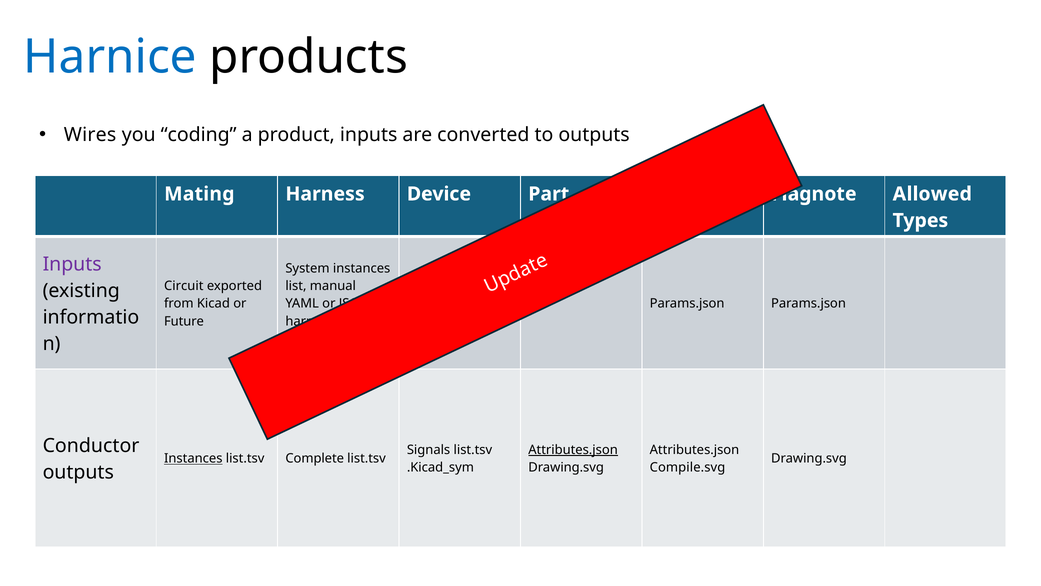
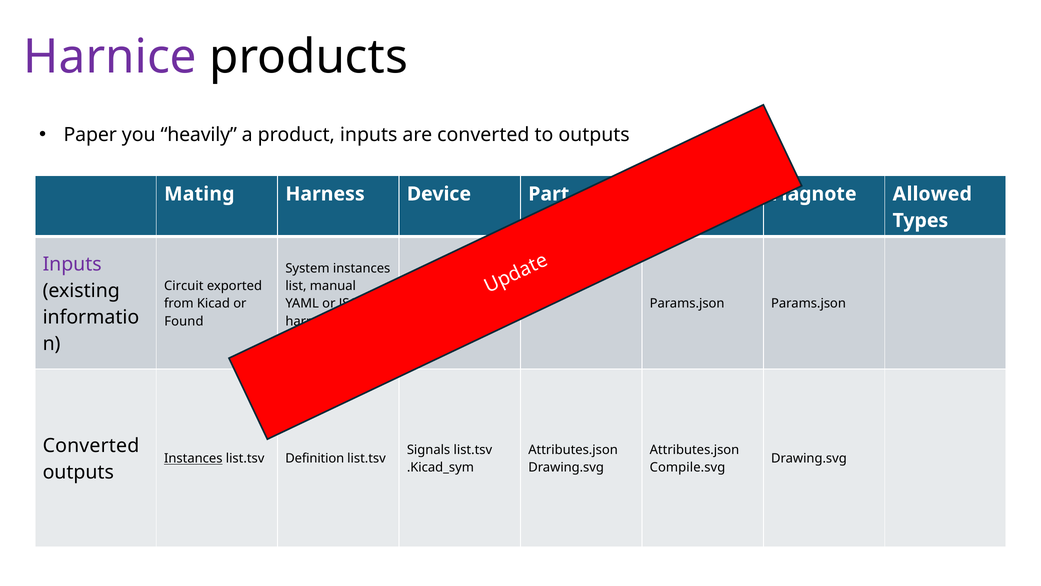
Harnice colour: blue -> purple
Wires: Wires -> Paper
coding: coding -> heavily
Future: Future -> Found
Conductor at (91, 445): Conductor -> Converted
Attributes.json at (573, 449) underline: present -> none
list.tsv Complete: Complete -> Definition
